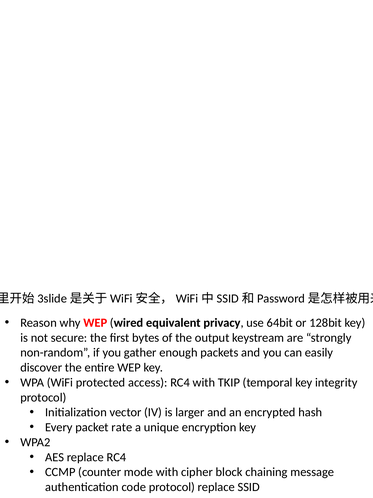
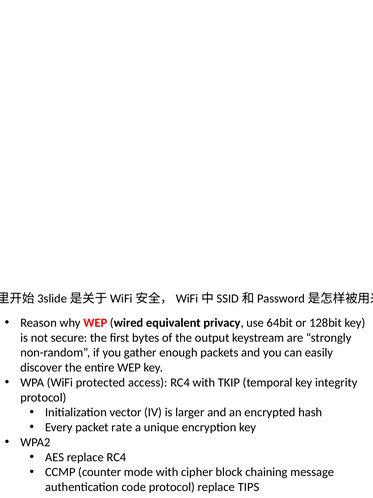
SSID: SSID -> TIPS
